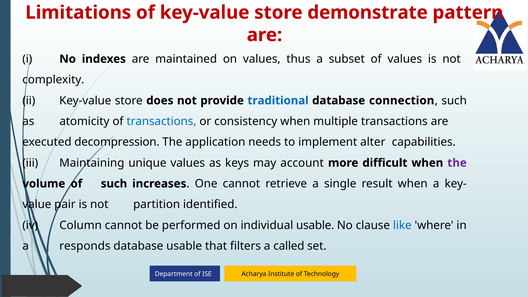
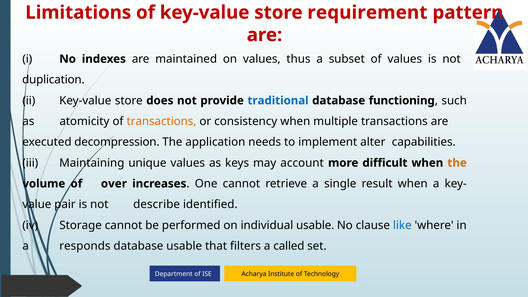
demonstrate: demonstrate -> requirement
complexity: complexity -> duplication
connection: connection -> functioning
transactions at (161, 121) colour: blue -> orange
the at (457, 163) colour: purple -> orange
of such: such -> over
partition: partition -> describe
Column: Column -> Storage
